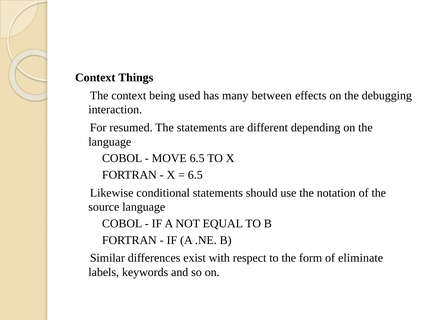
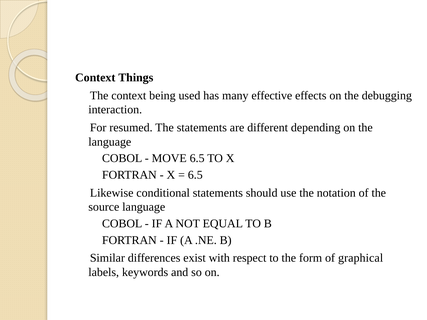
between: between -> effective
eliminate: eliminate -> graphical
